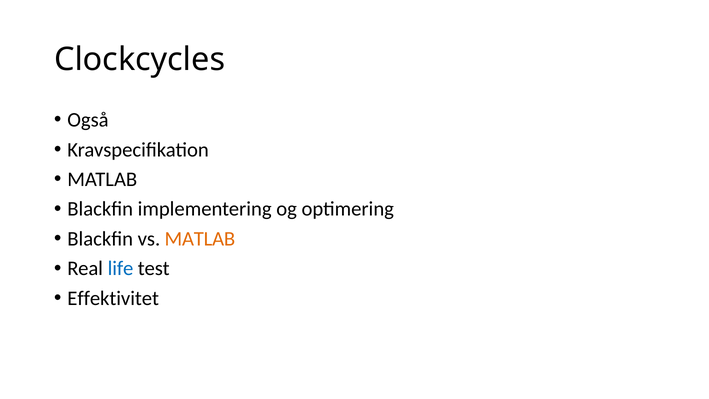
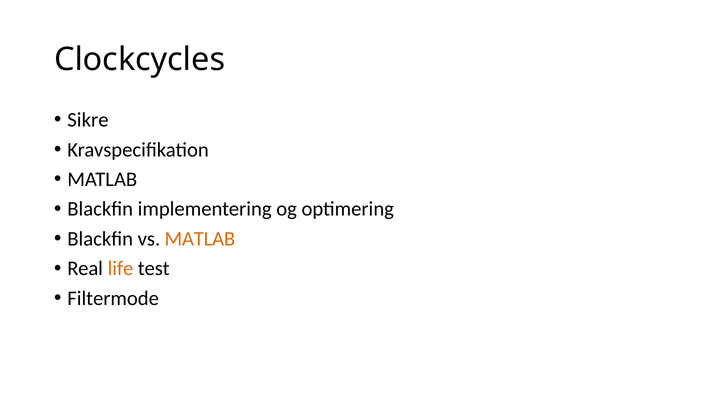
Også: Også -> Sikre
life colour: blue -> orange
Effektivitet: Effektivitet -> Filtermode
